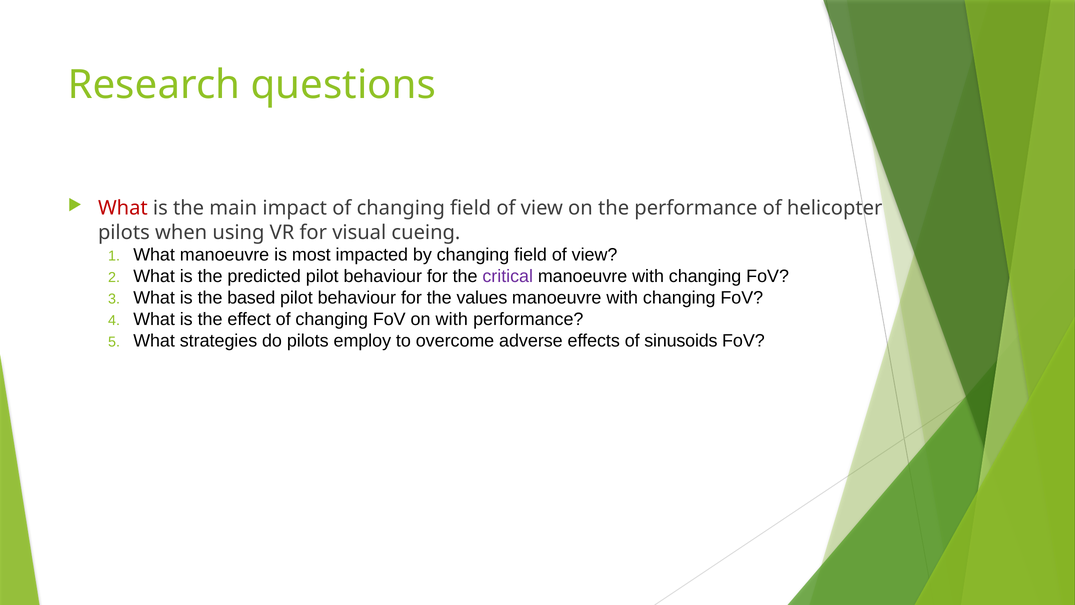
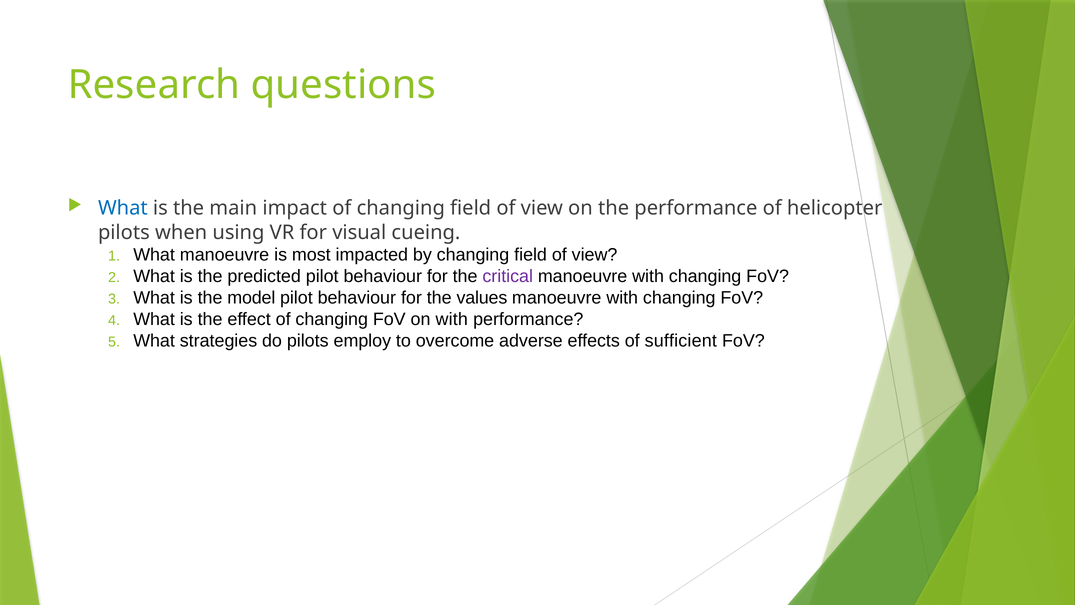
What at (123, 208) colour: red -> blue
based: based -> model
sinusoids: sinusoids -> sufficient
